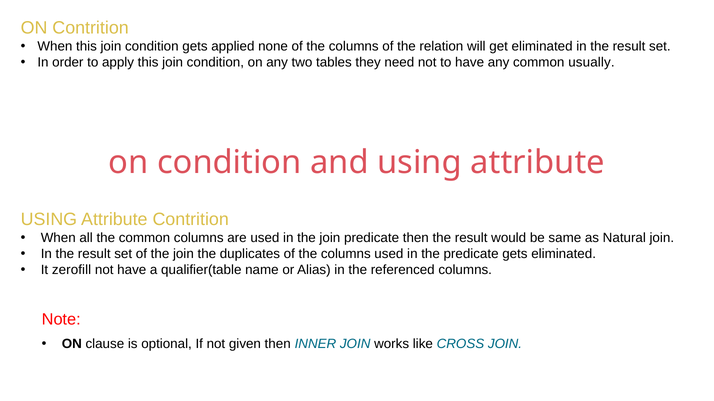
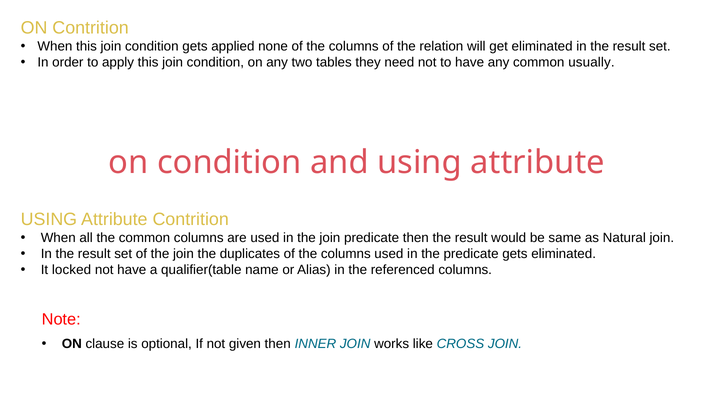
zerofill: zerofill -> locked
